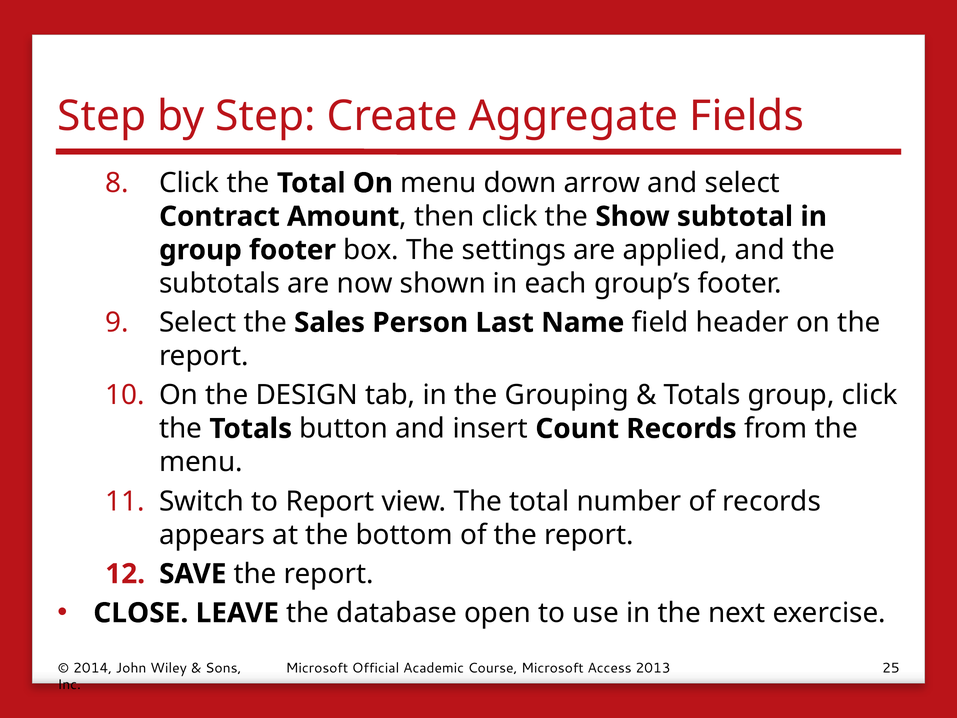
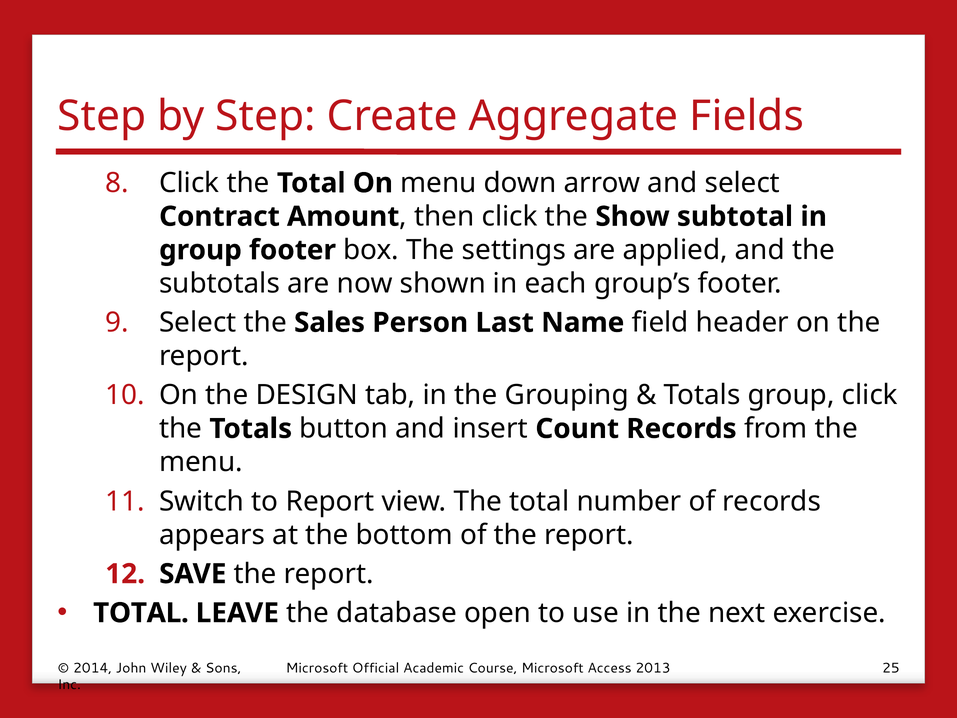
CLOSE at (141, 613): CLOSE -> TOTAL
